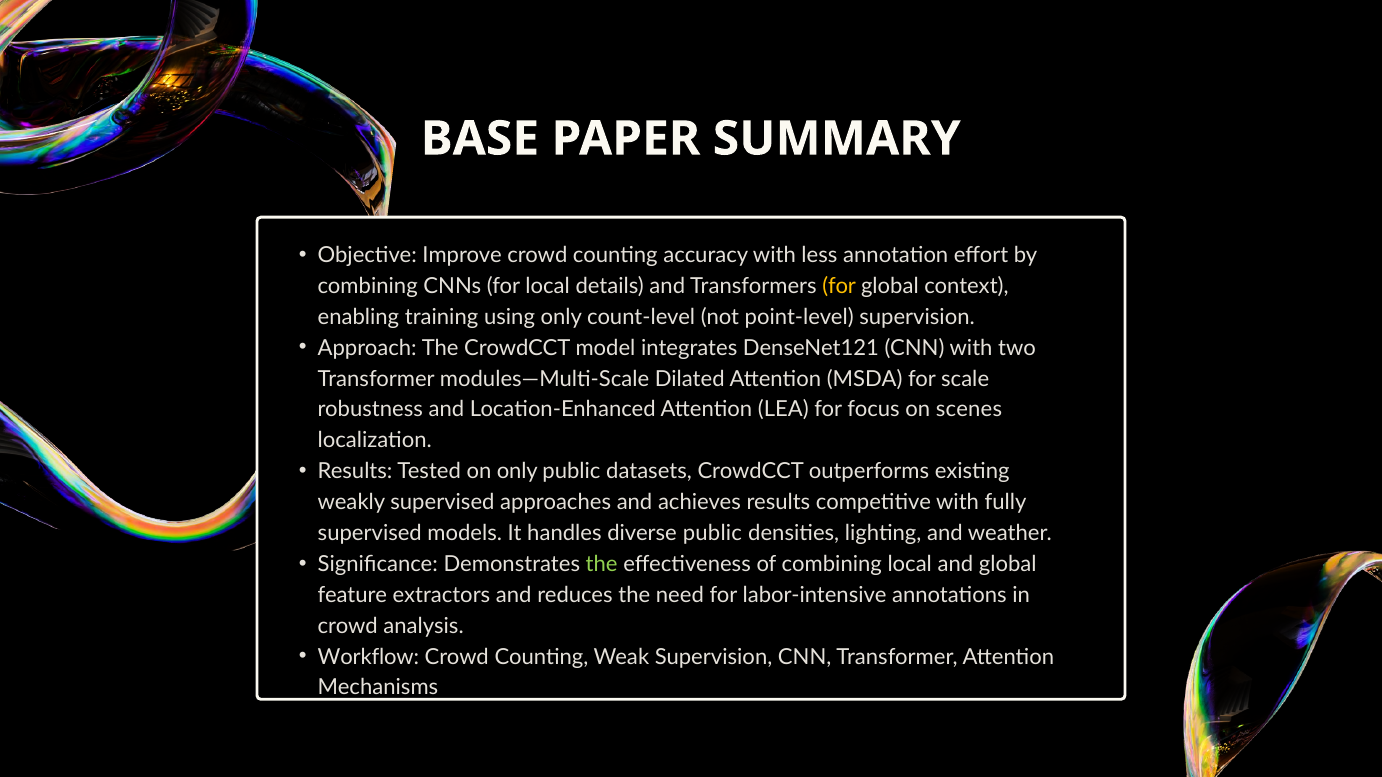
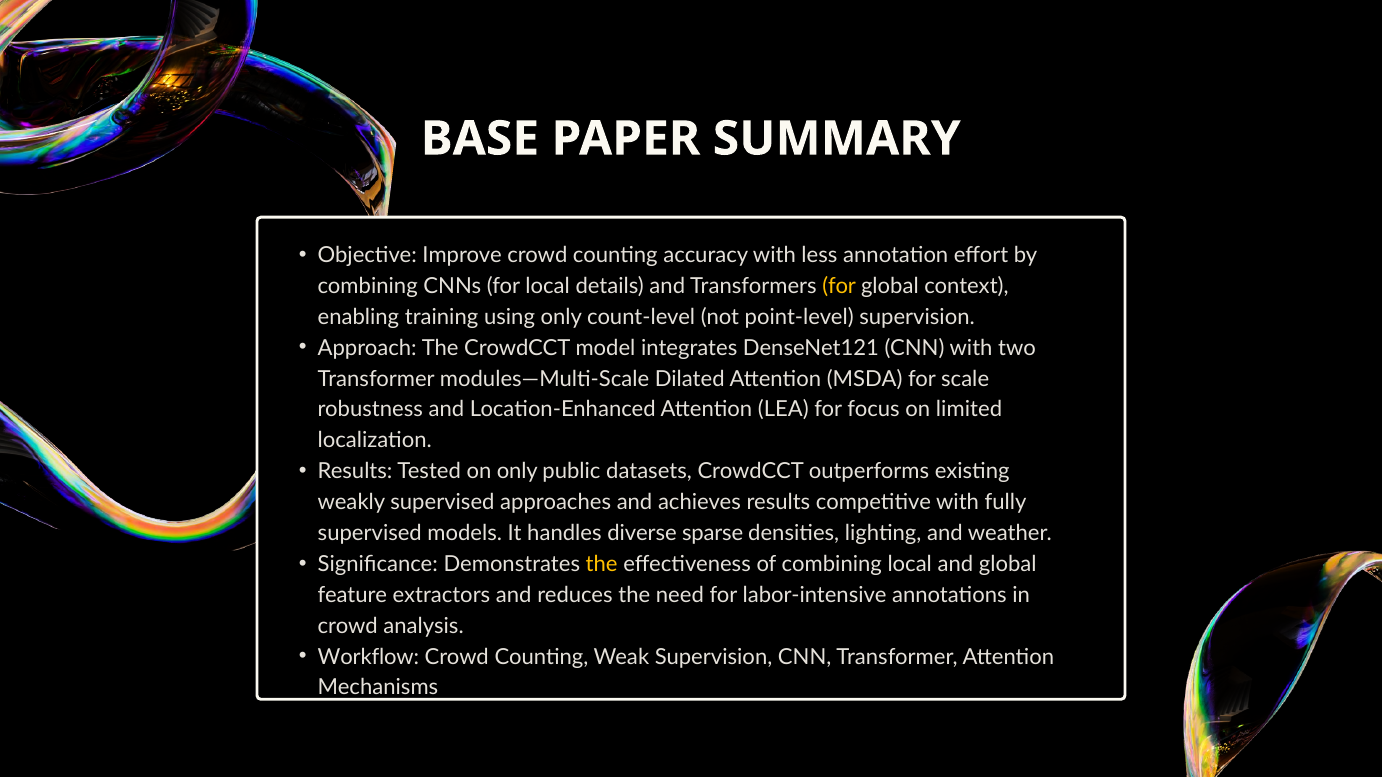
scenes: scenes -> limited
diverse public: public -> sparse
the at (602, 564) colour: light green -> yellow
